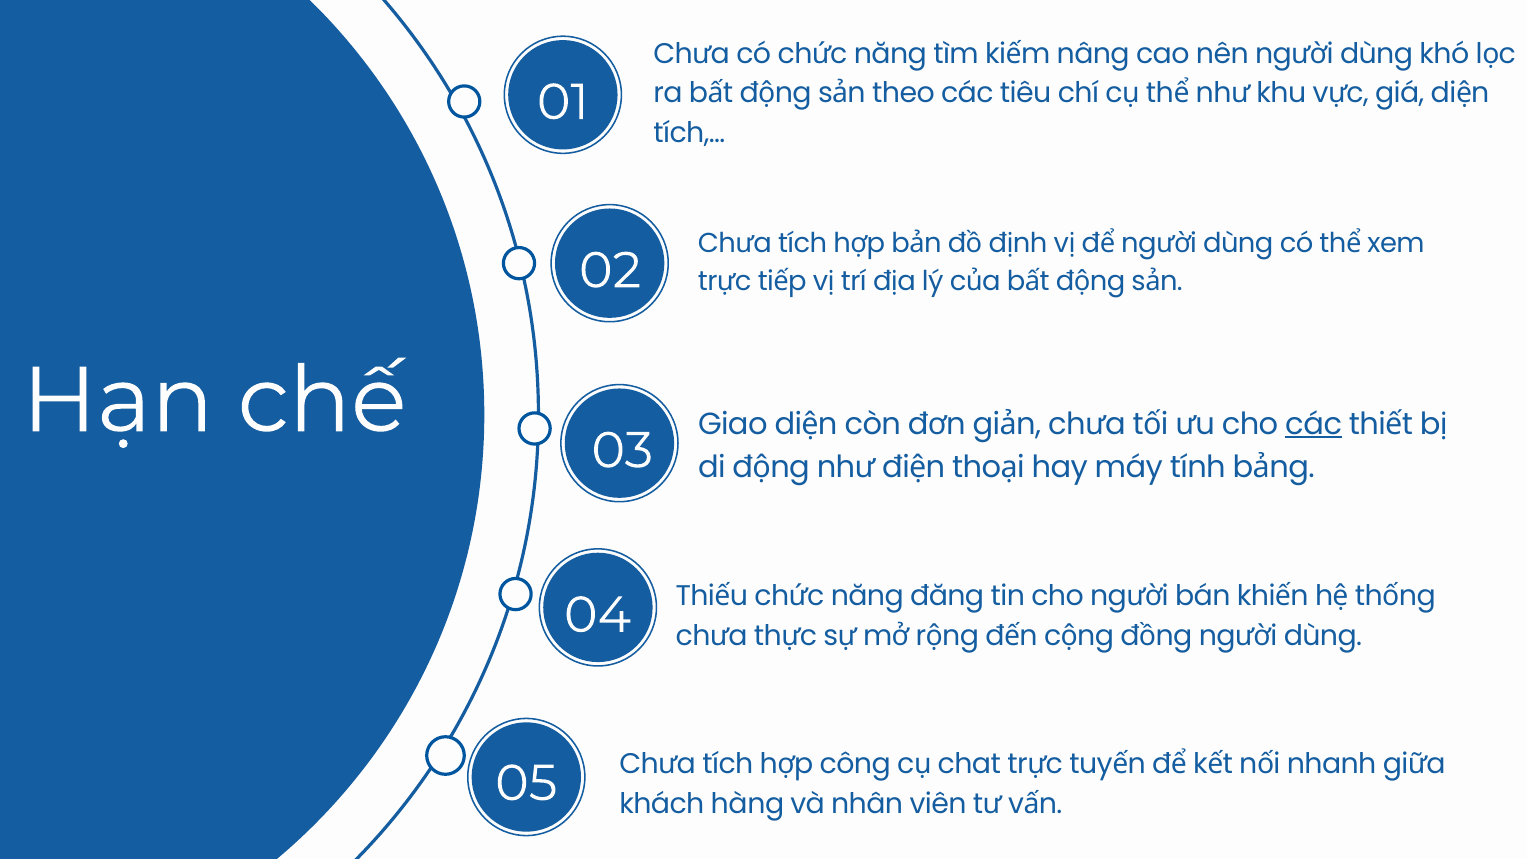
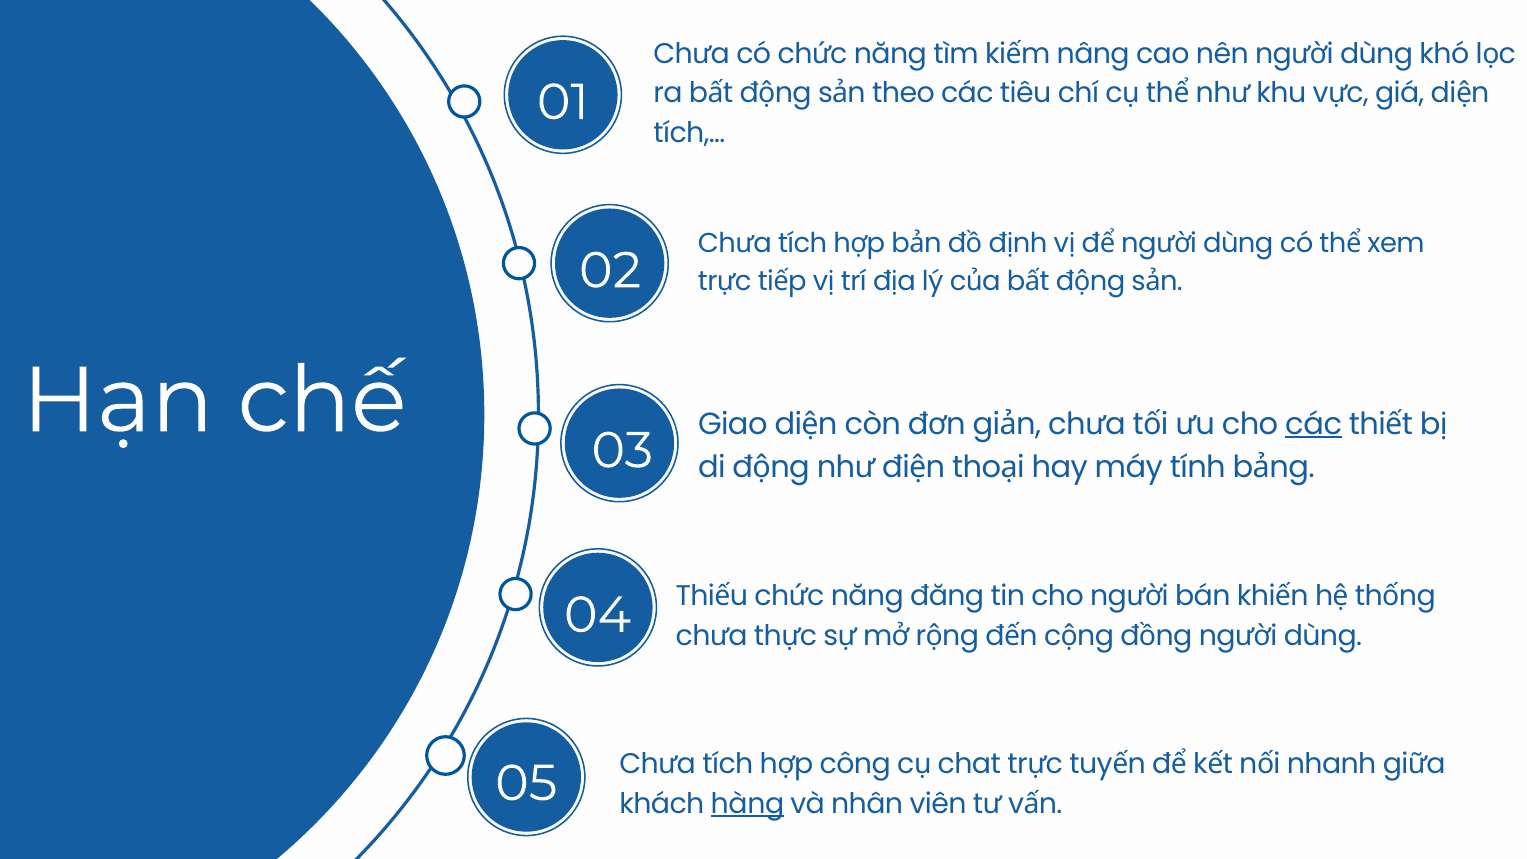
hàng underline: none -> present
